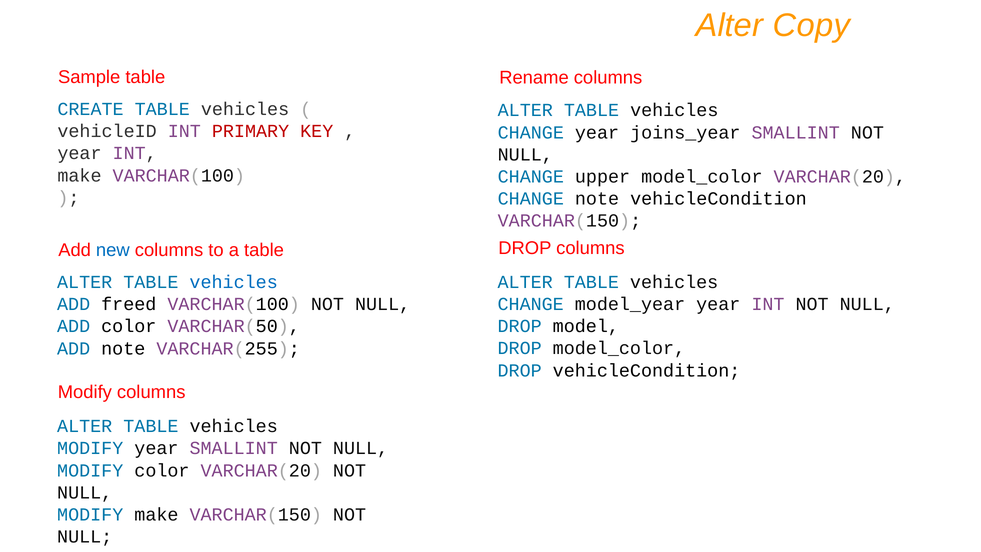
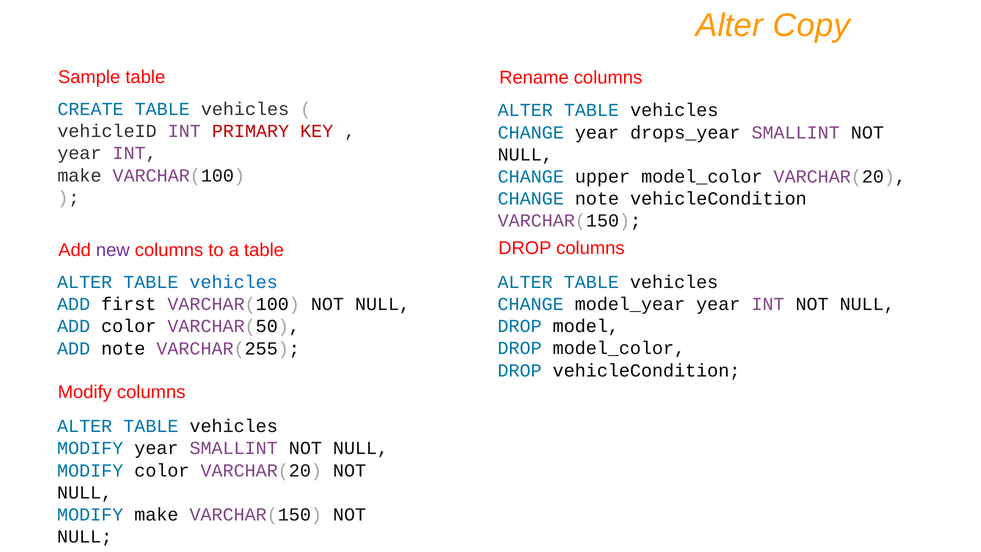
joins_year: joins_year -> drops_year
new colour: blue -> purple
freed: freed -> first
